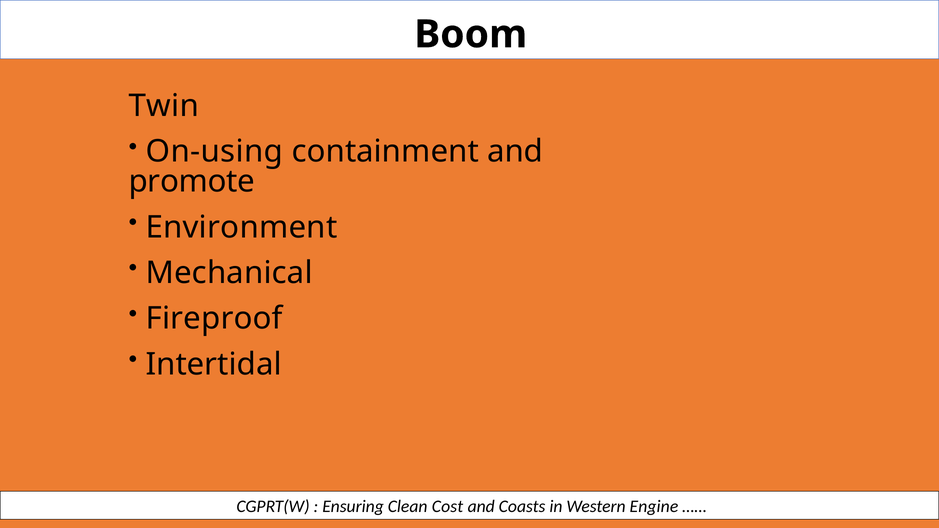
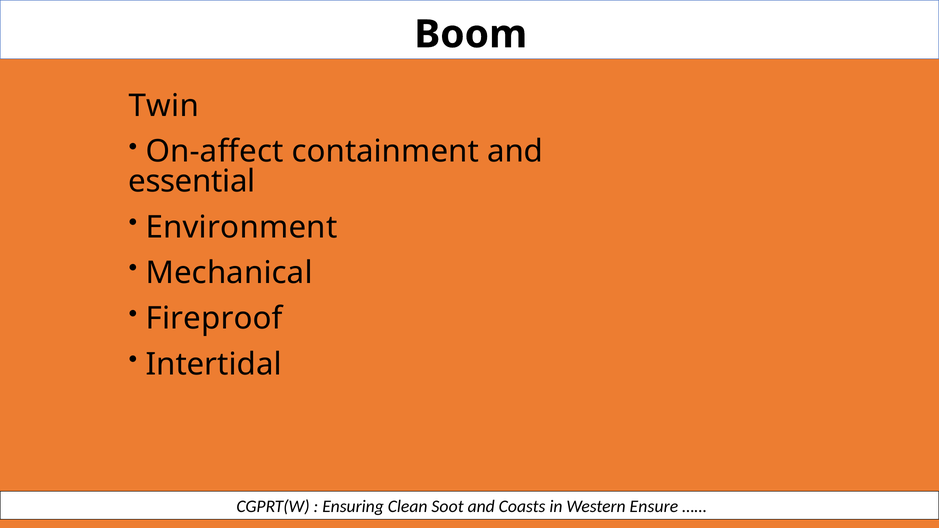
On-using: On-using -> On-affect
promote: promote -> essential
Cost: Cost -> Soot
Engine: Engine -> Ensure
